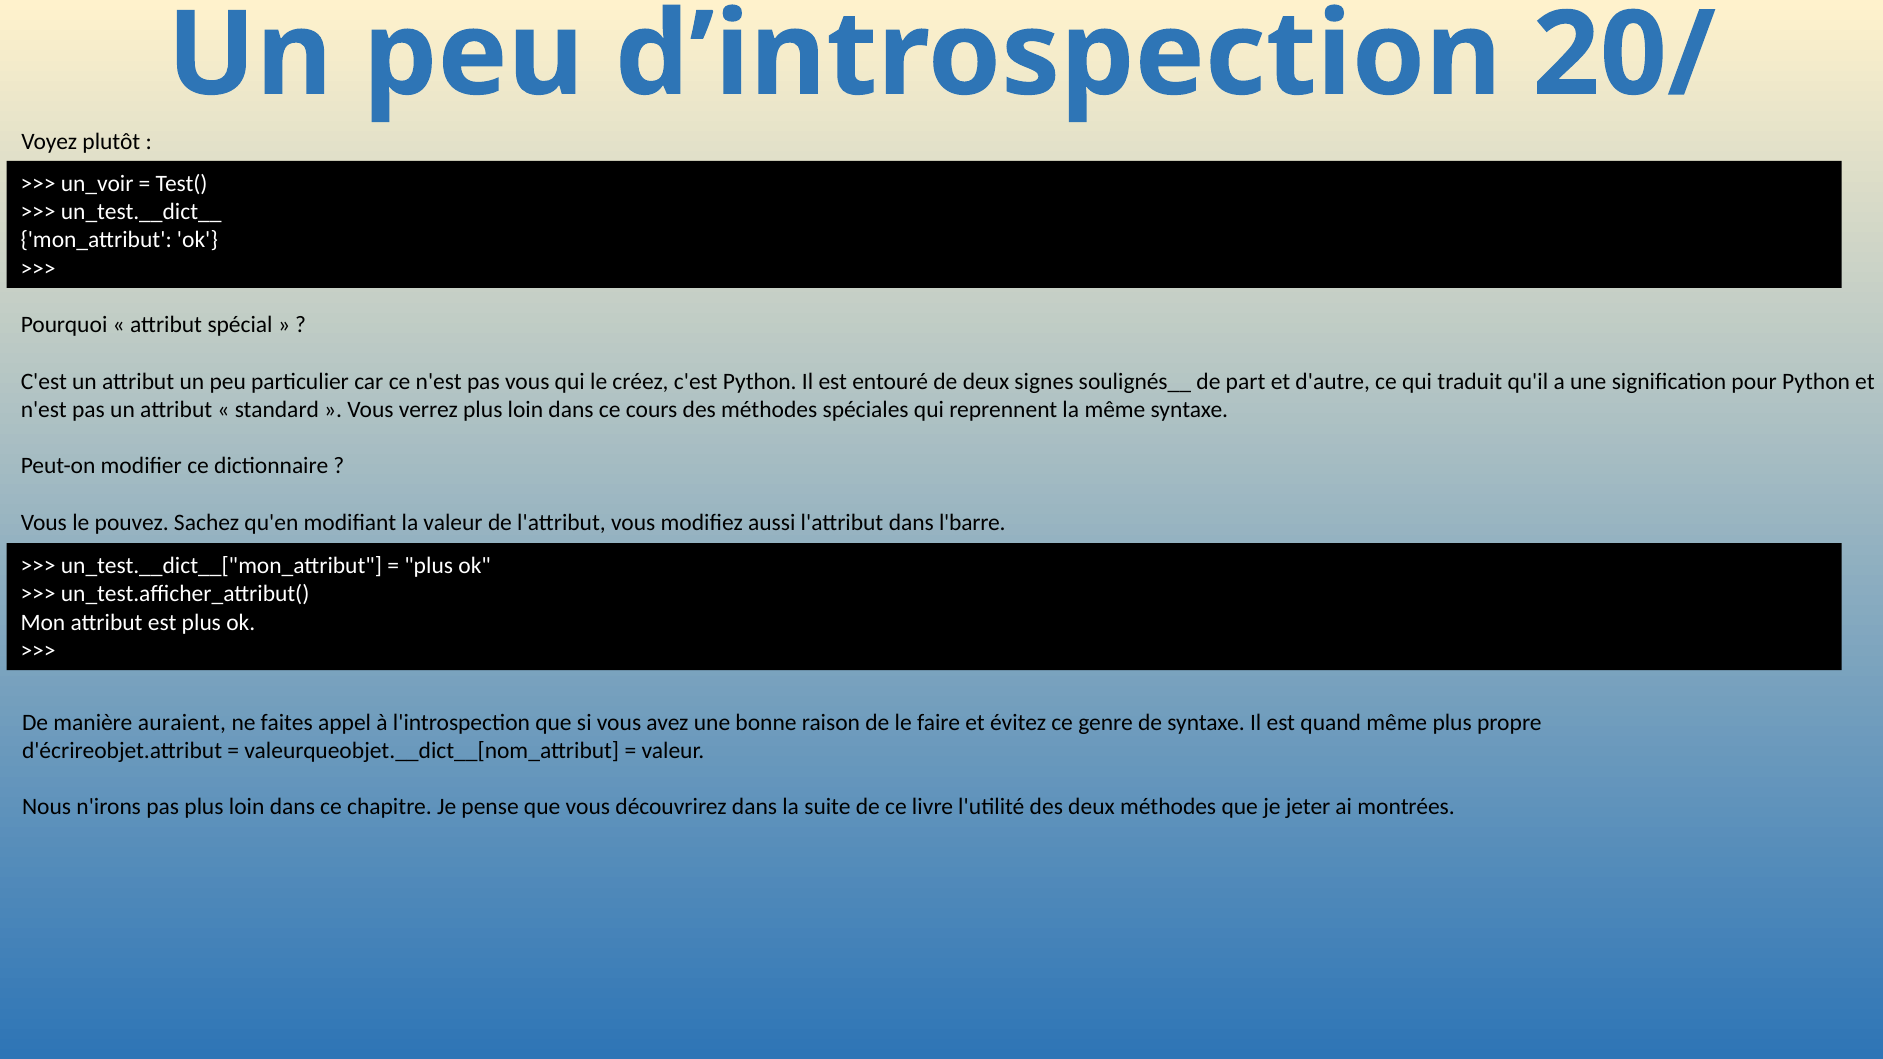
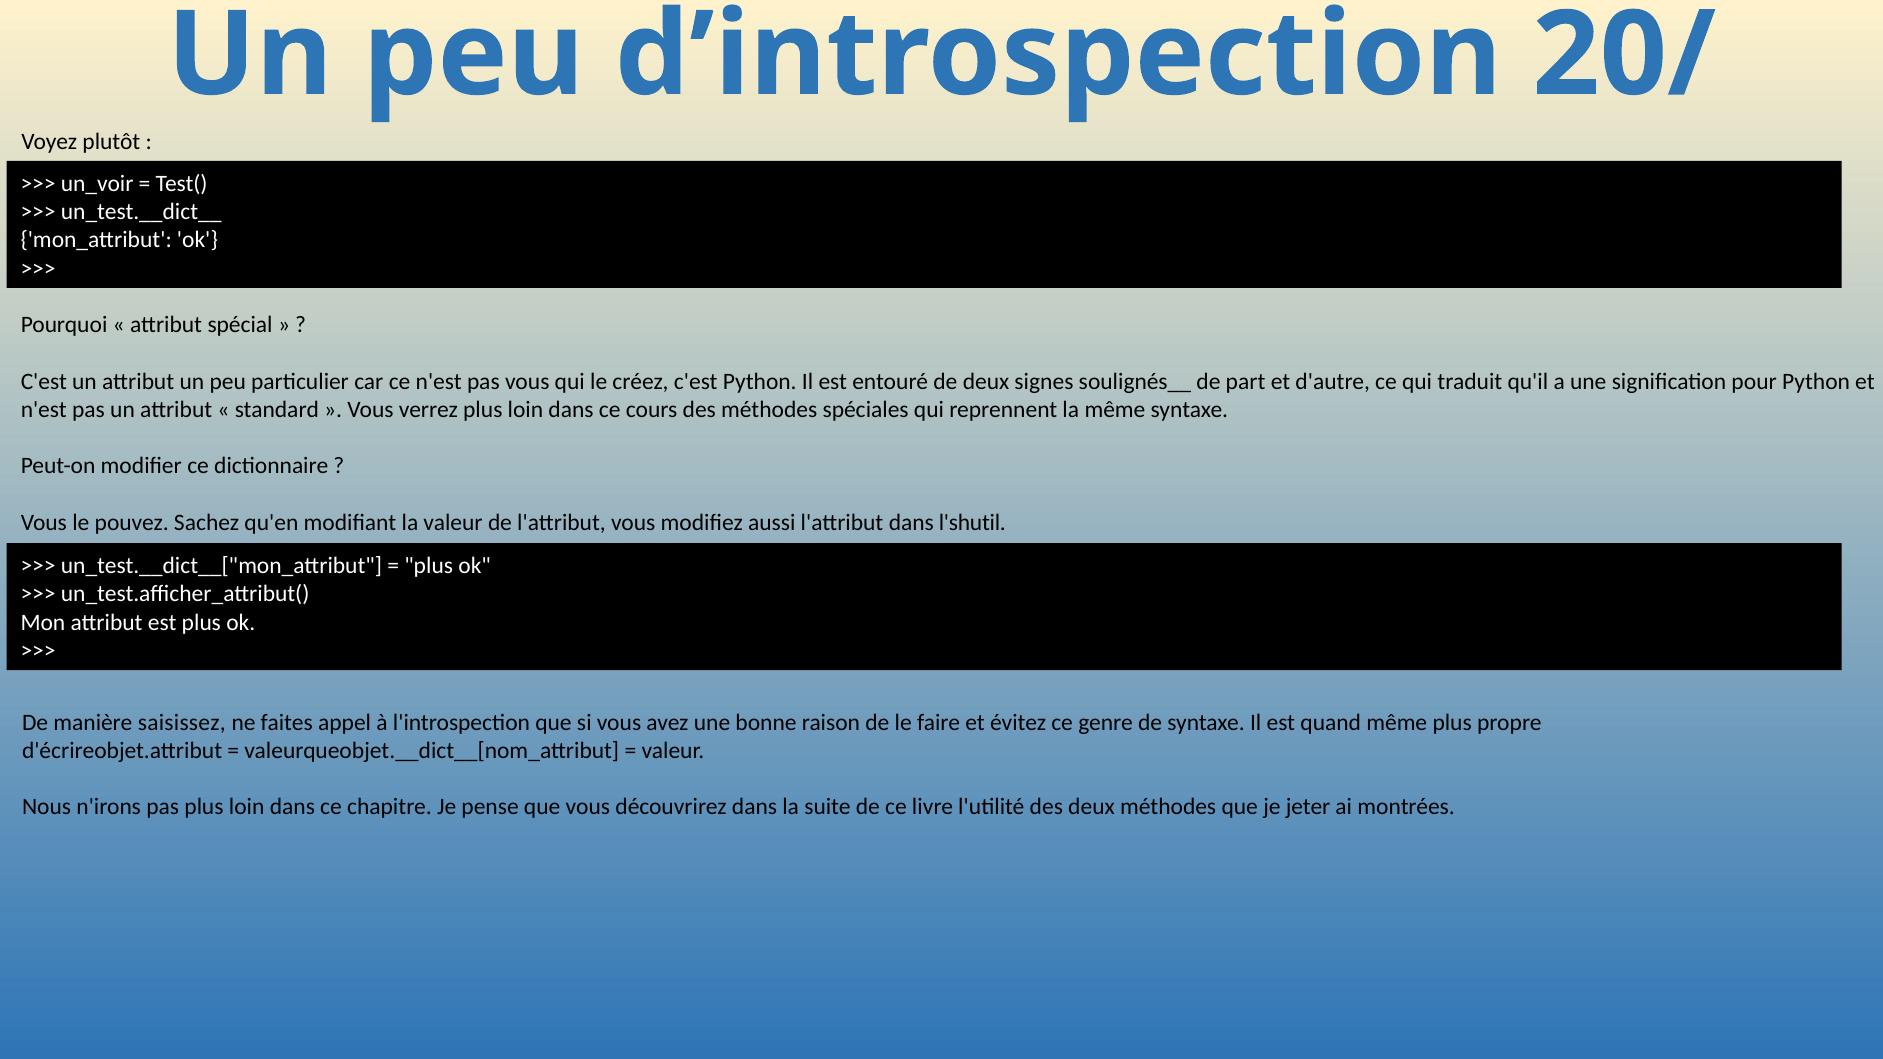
l'barre: l'barre -> l'shutil
auraient: auraient -> saisissez
